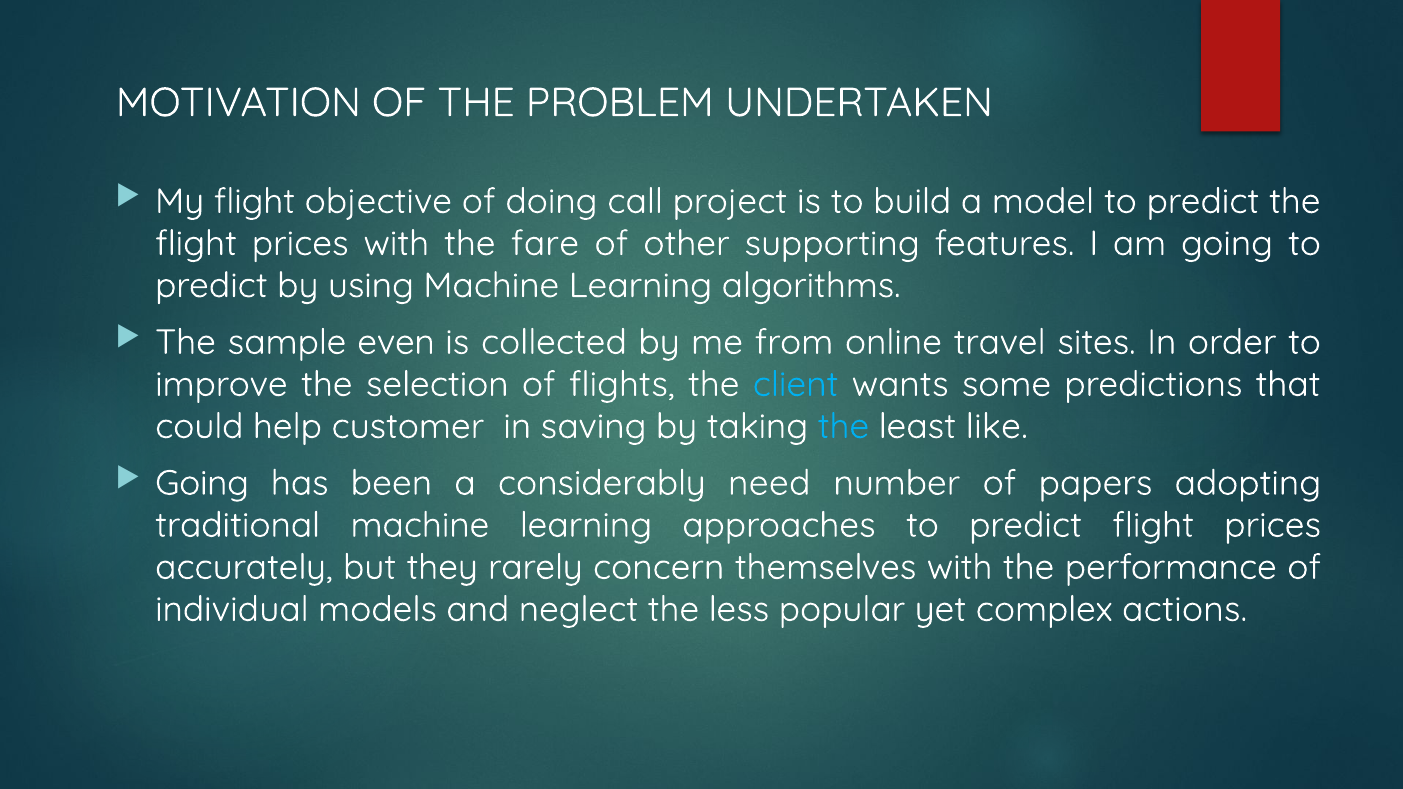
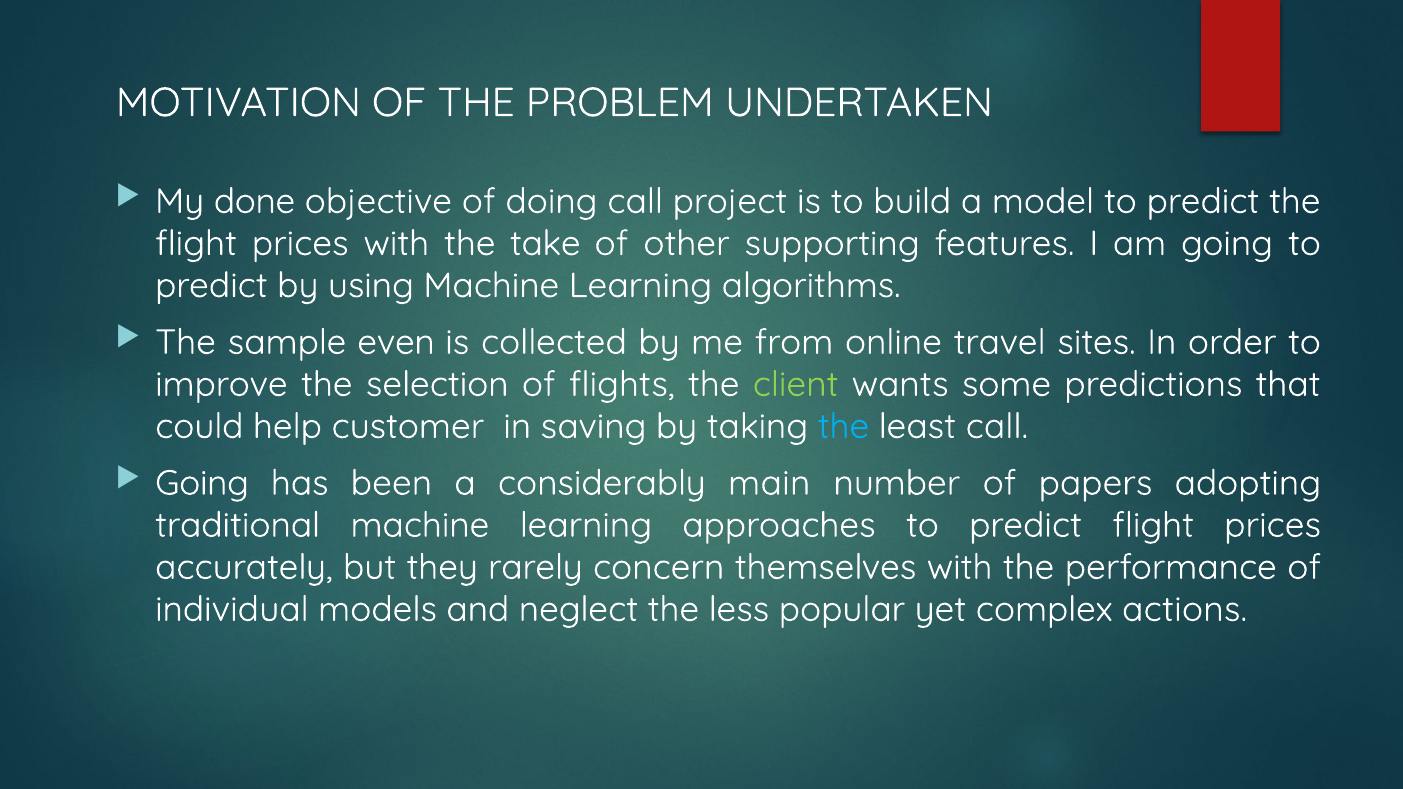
My flight: flight -> done
fare: fare -> take
client colour: light blue -> light green
least like: like -> call
need: need -> main
